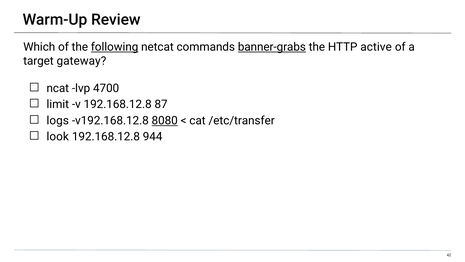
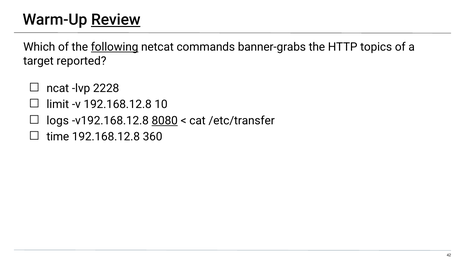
Review underline: none -> present
banner-grabs underline: present -> none
active: active -> topics
gateway: gateway -> reported
4700: 4700 -> 2228
87: 87 -> 10
look: look -> time
944: 944 -> 360
